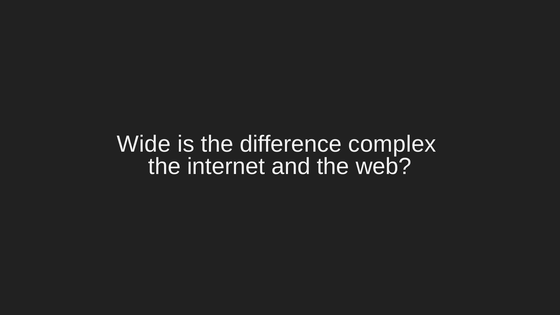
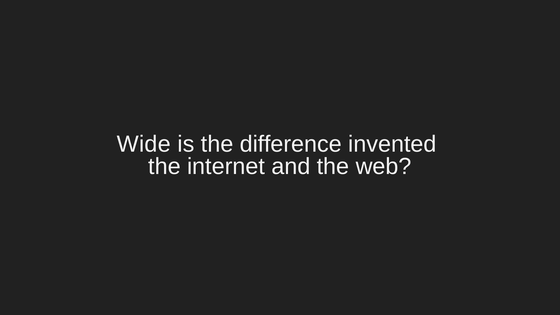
complex: complex -> invented
